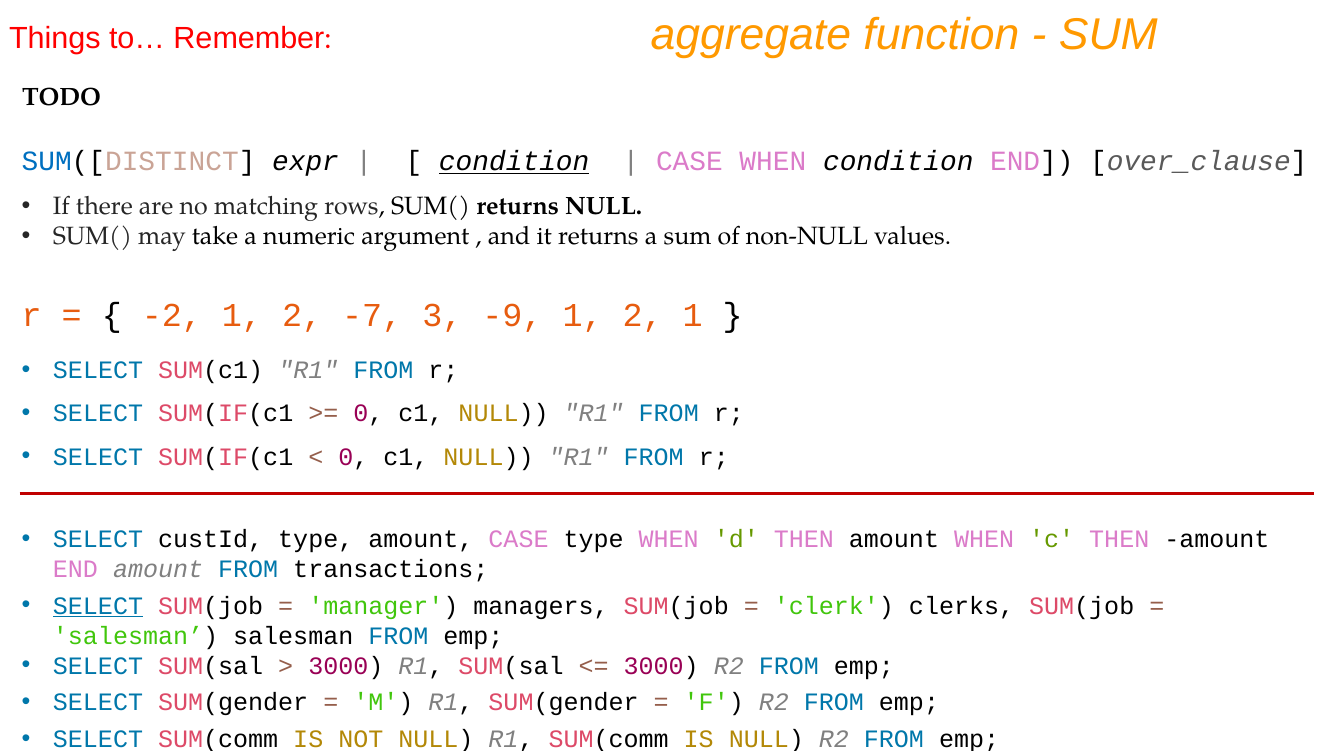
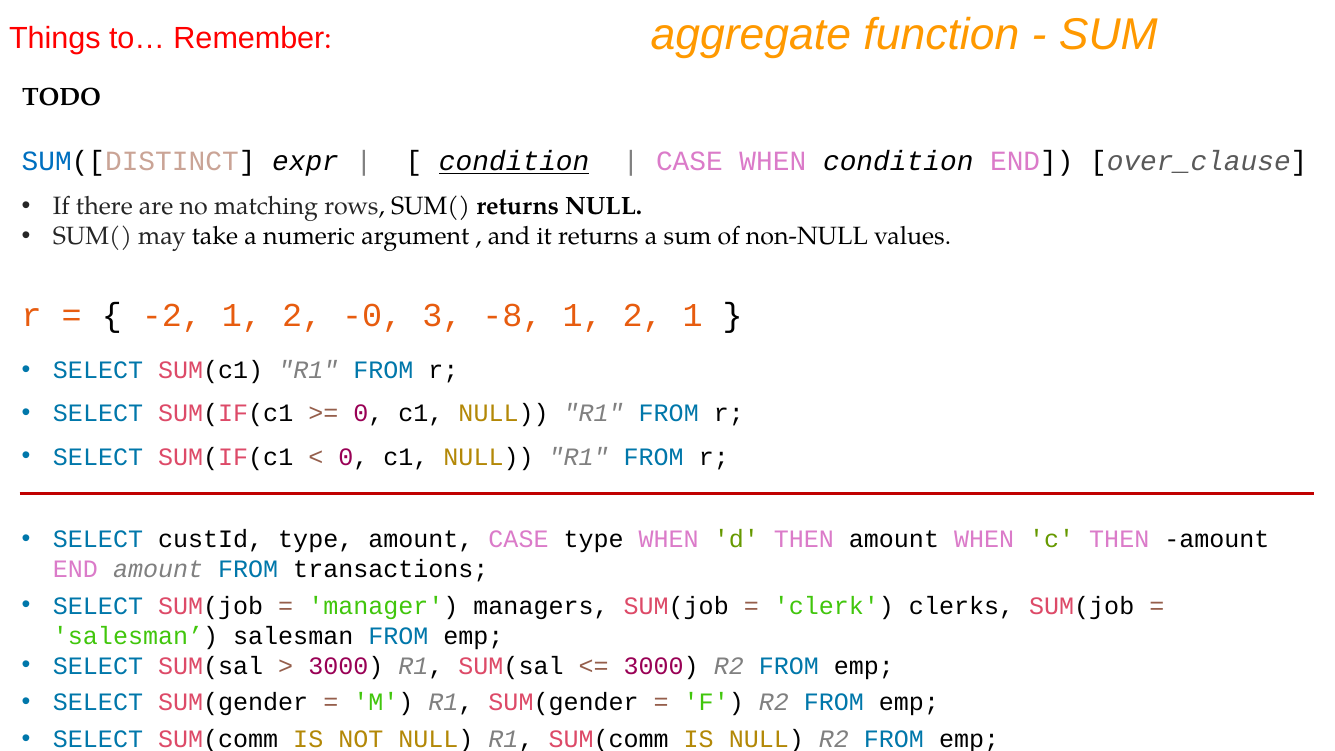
-7: -7 -> -0
-9: -9 -> -8
SELECT at (98, 606) underline: present -> none
